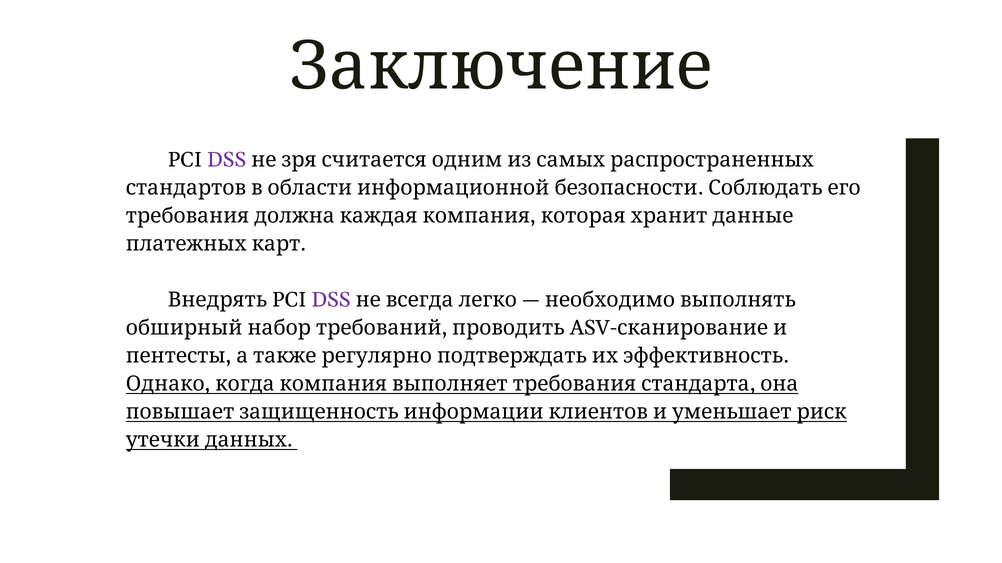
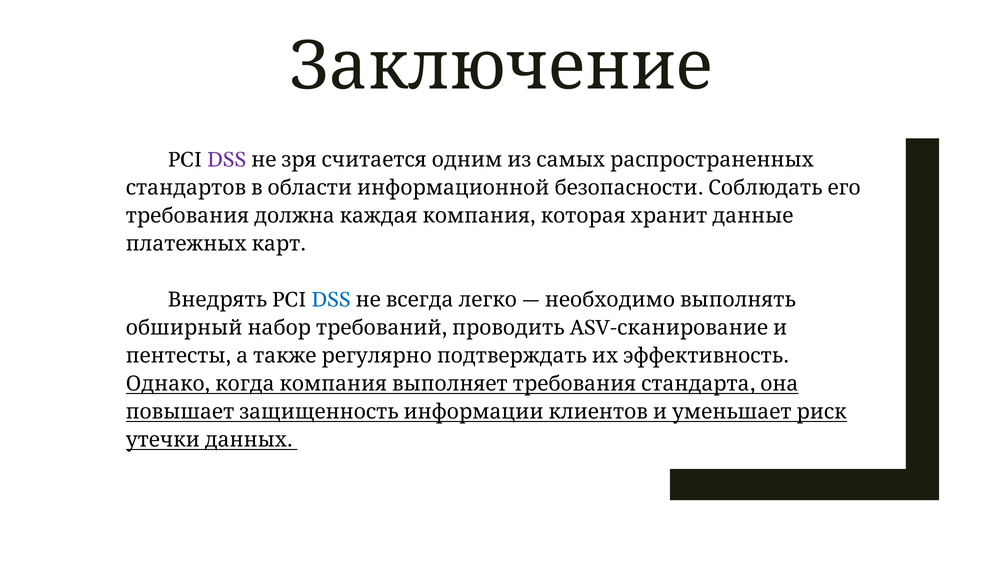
DSS at (331, 300) colour: purple -> blue
